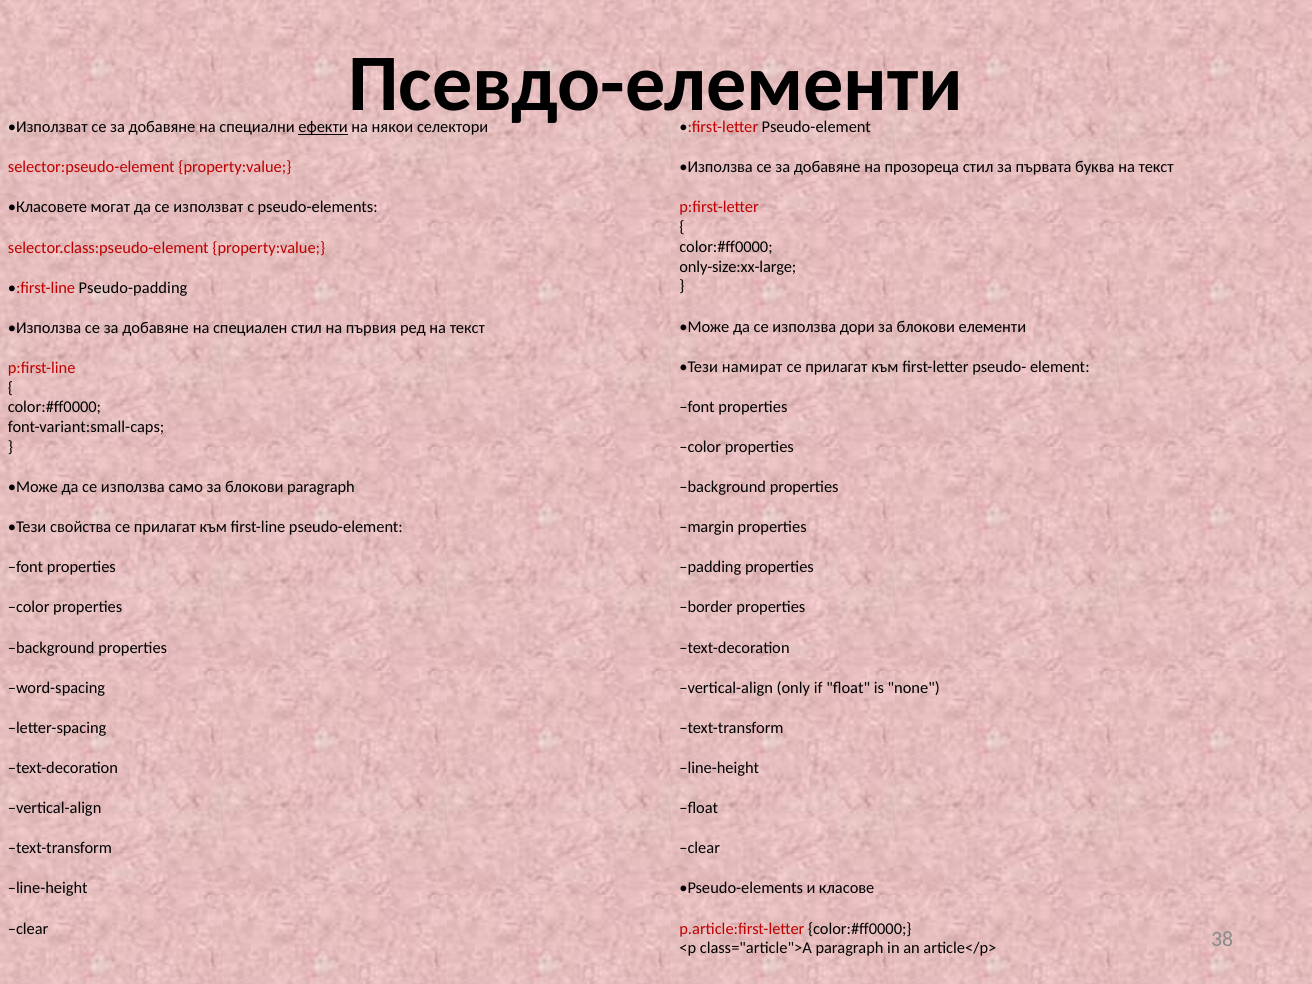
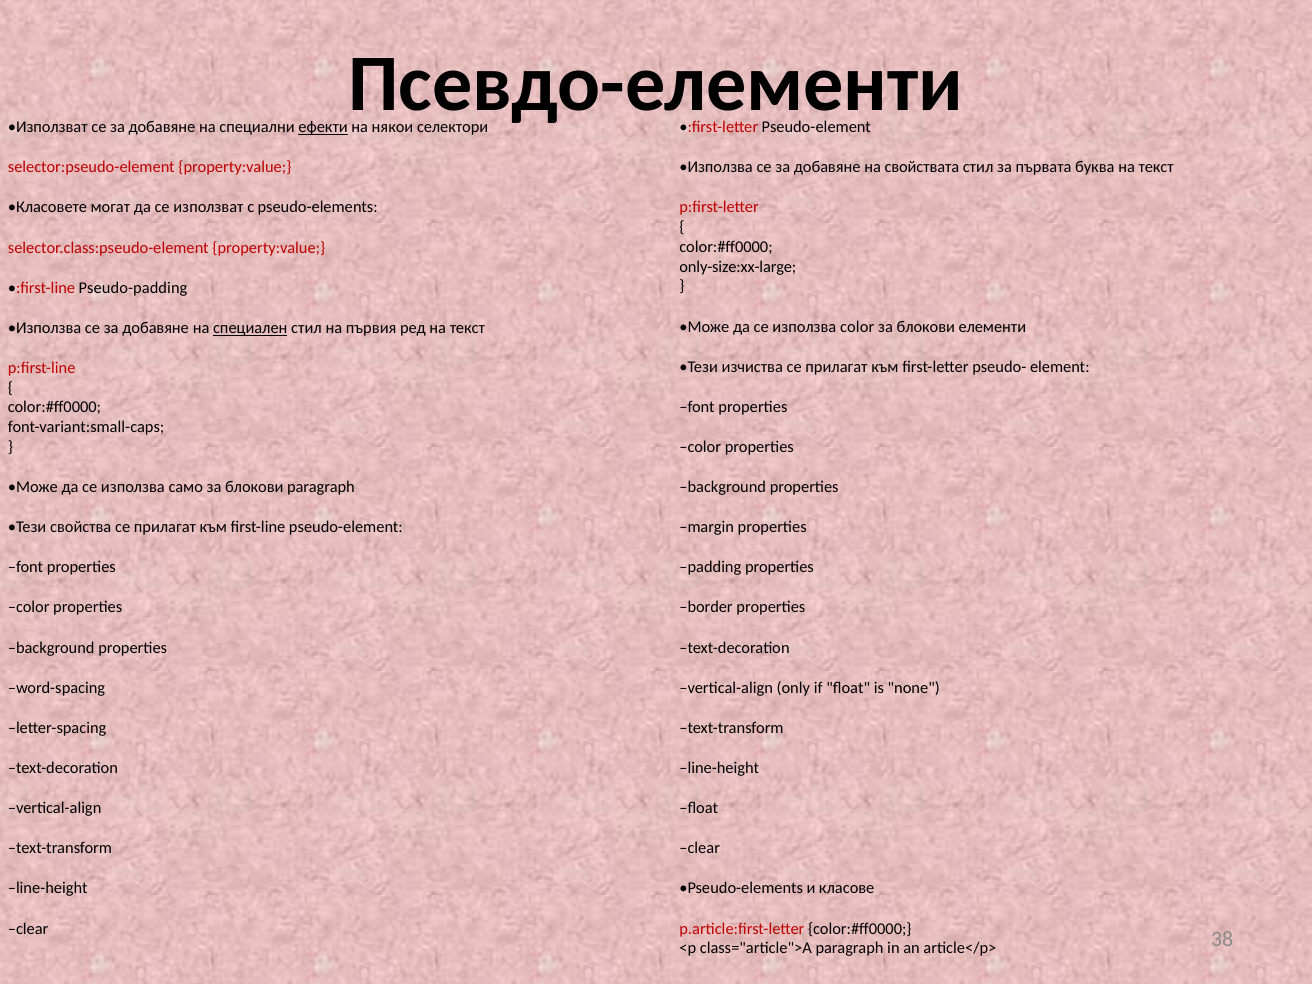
прозореца: прозореца -> свойствата
използва дори: дори -> color
специален underline: none -> present
намират: намират -> изчиства
